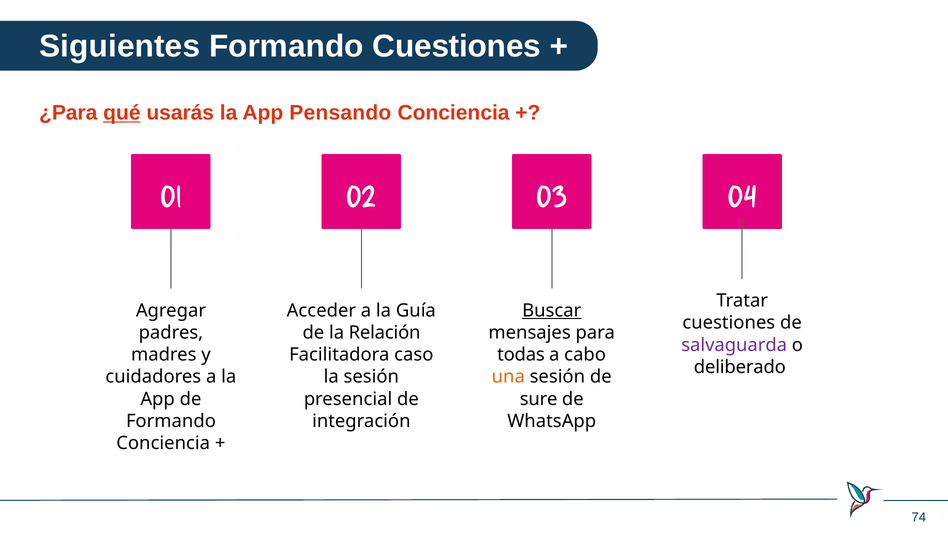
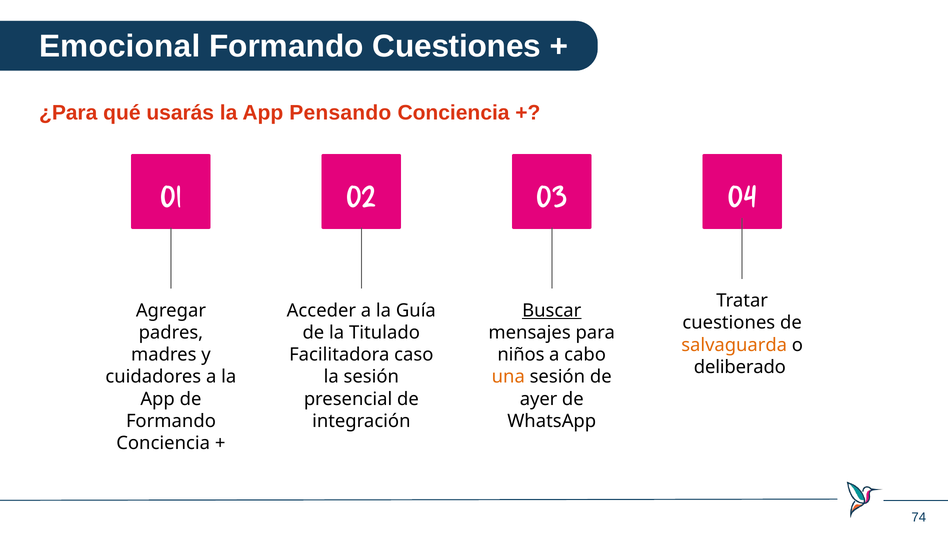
Siguientes: Siguientes -> Emocional
qué underline: present -> none
Relación: Relación -> Titulado
salvaguarda colour: purple -> orange
todas: todas -> niños
sure: sure -> ayer
